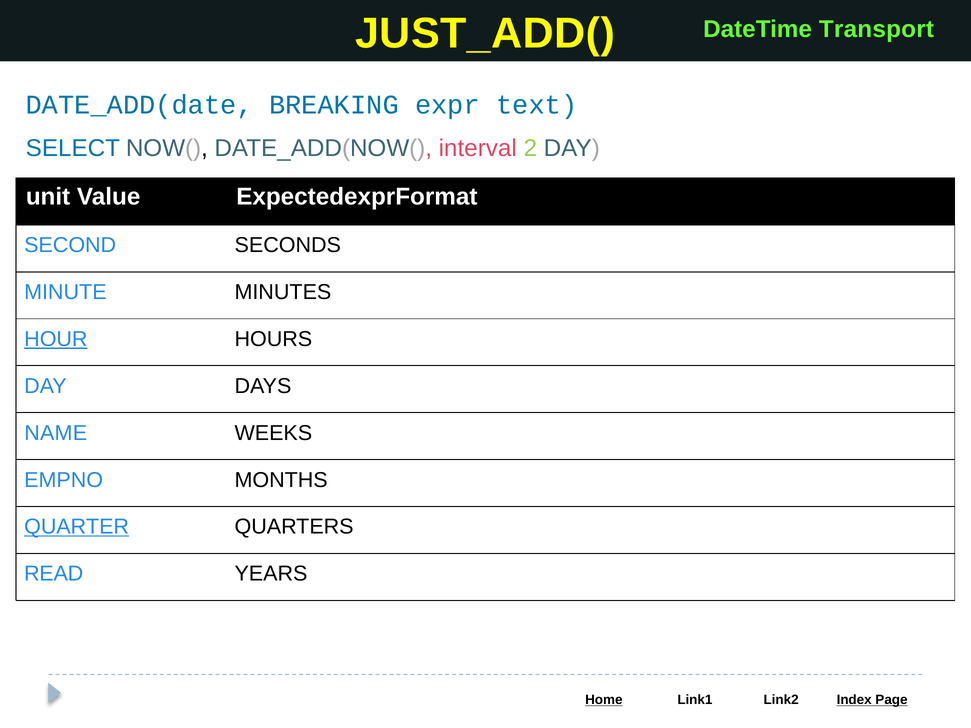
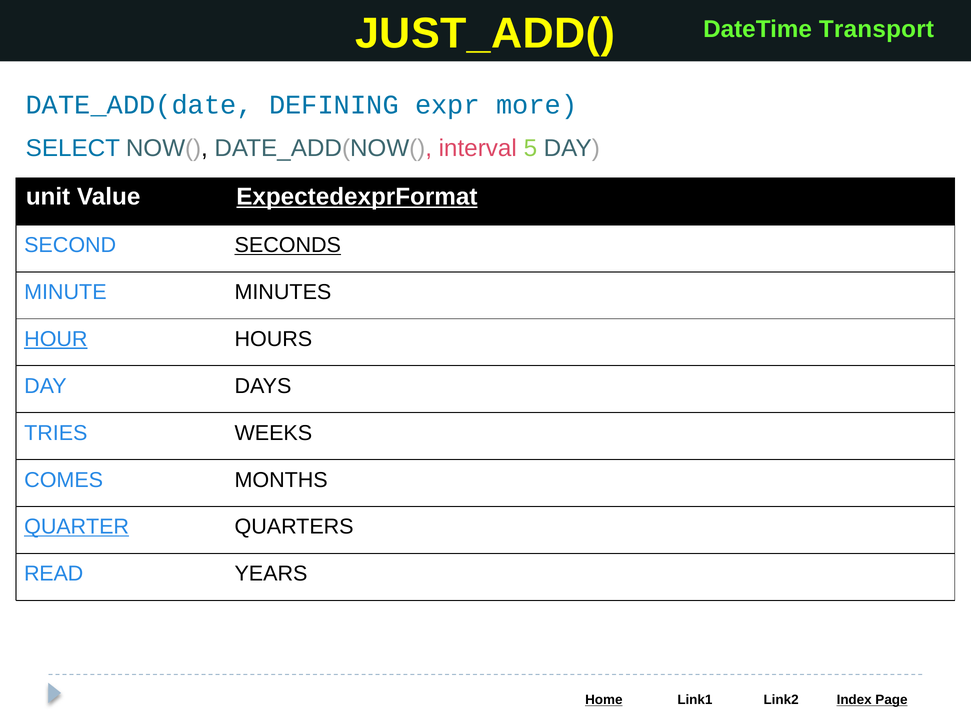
BREAKING: BREAKING -> DEFINING
text: text -> more
2: 2 -> 5
ExpectedexprFormat underline: none -> present
SECONDS underline: none -> present
NAME: NAME -> TRIES
EMPNO: EMPNO -> COMES
